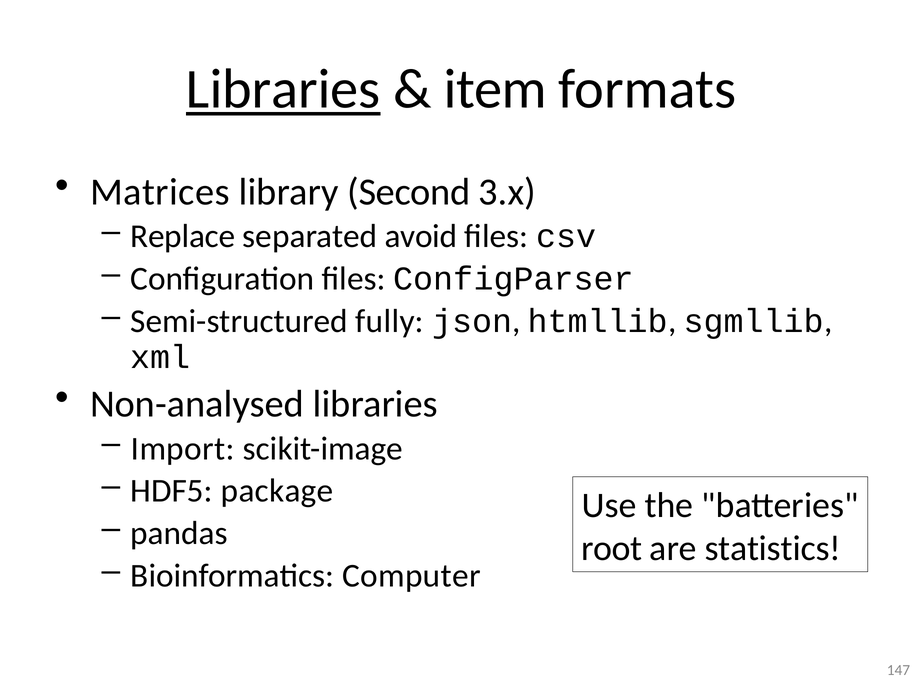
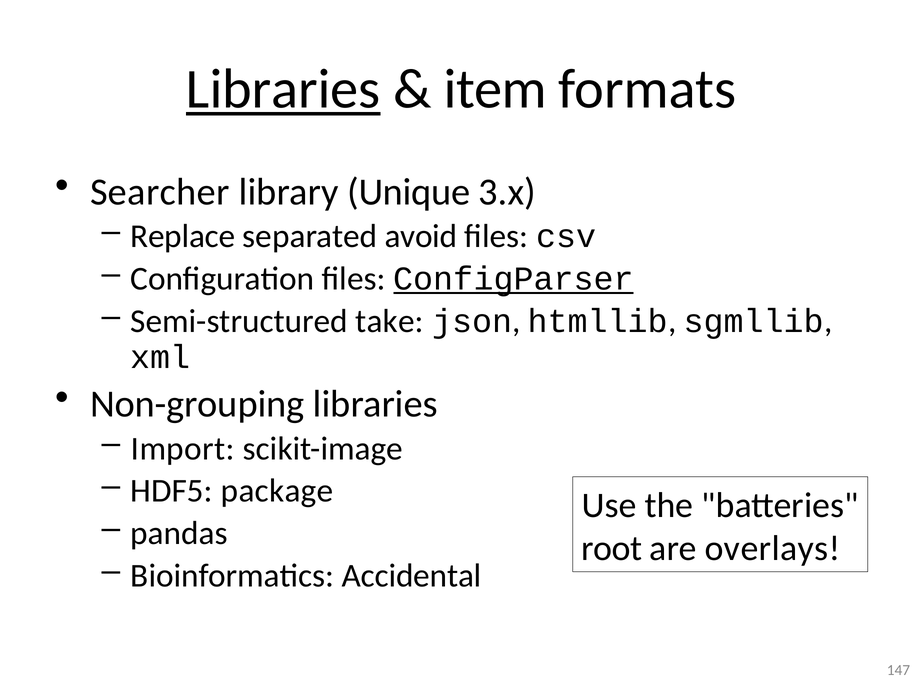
Matrices: Matrices -> Searcher
Second: Second -> Unique
ConfigParser underline: none -> present
fully: fully -> take
Non-analysed: Non-analysed -> Non-grouping
statistics: statistics -> overlays
Computer: Computer -> Accidental
